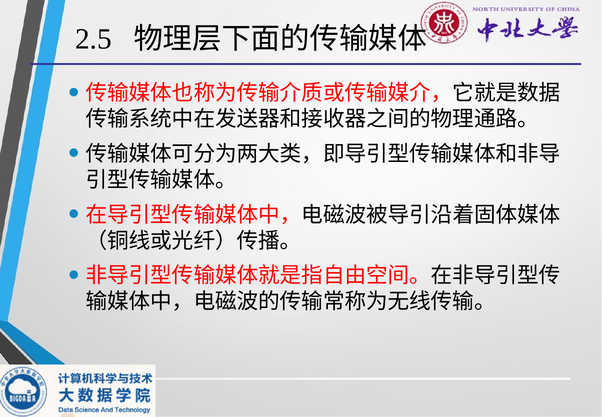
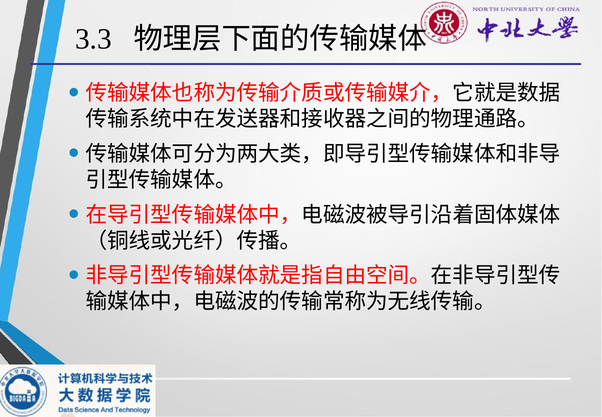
2.5: 2.5 -> 3.3
